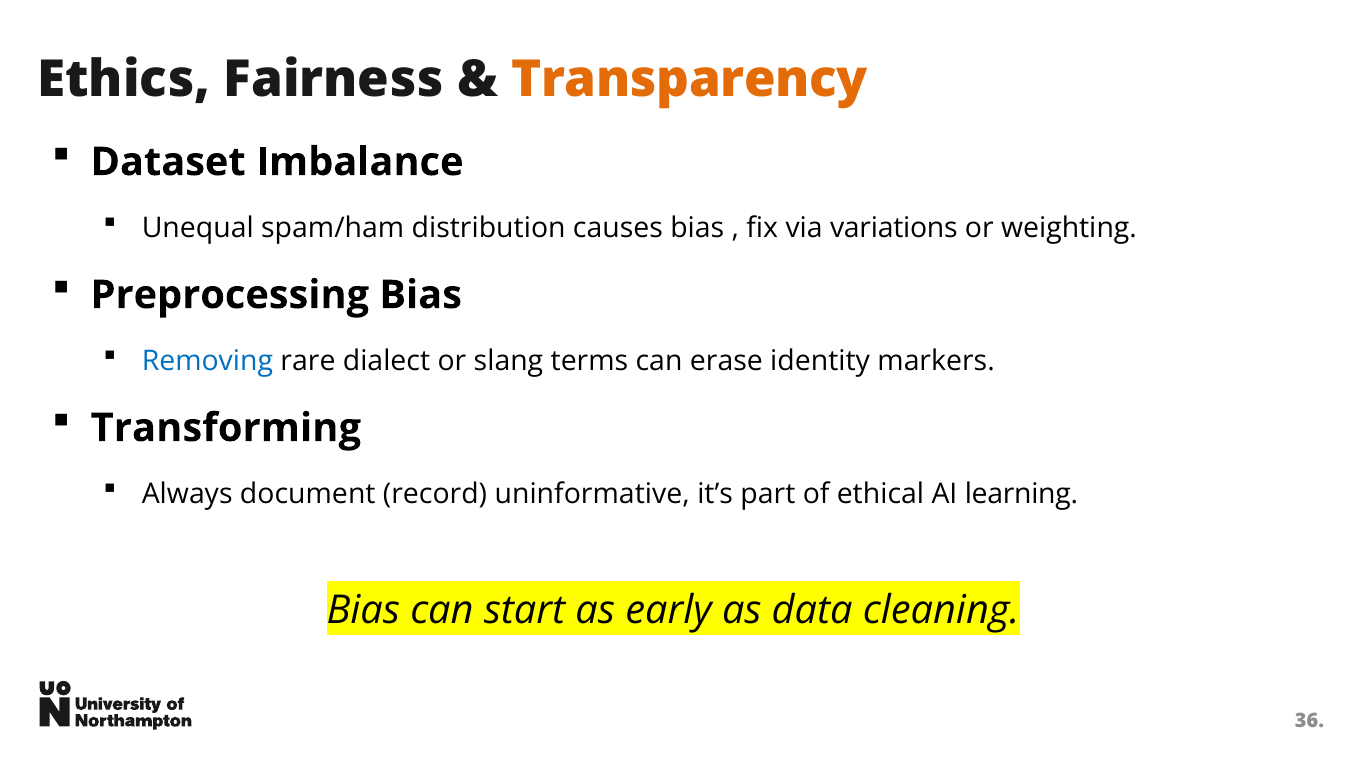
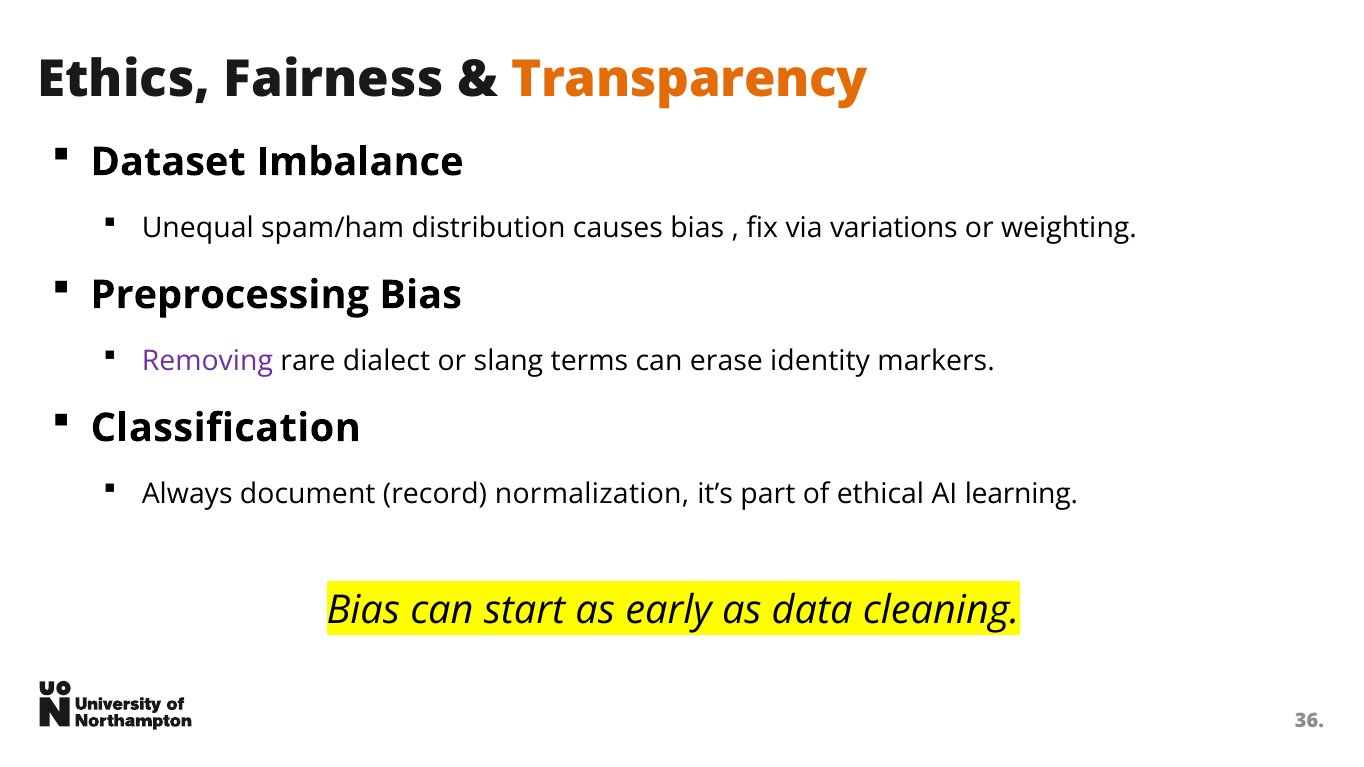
Removing colour: blue -> purple
Transforming: Transforming -> Classification
uninformative: uninformative -> normalization
